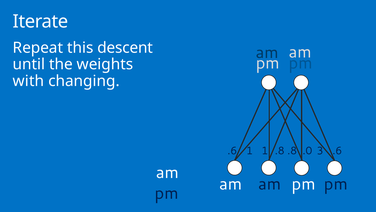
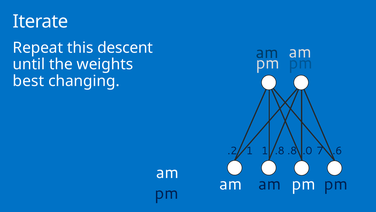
with: with -> best
.6 at (232, 150): .6 -> .2
3: 3 -> 7
